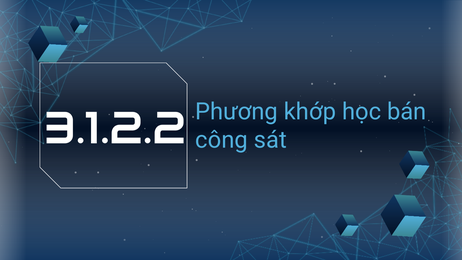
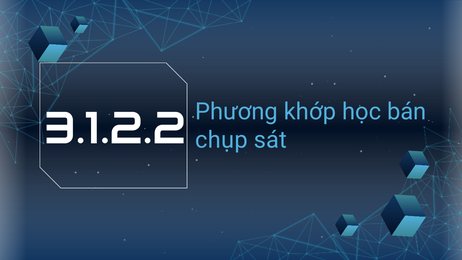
công: công -> chụp
